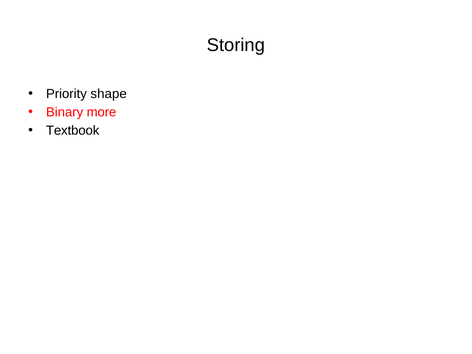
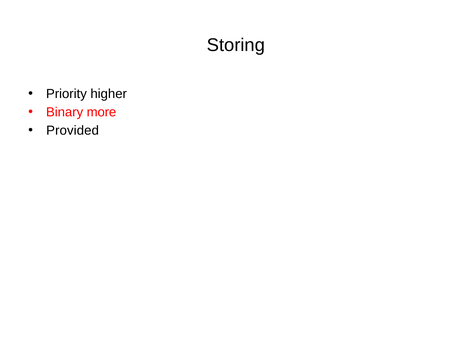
shape: shape -> higher
Textbook: Textbook -> Provided
